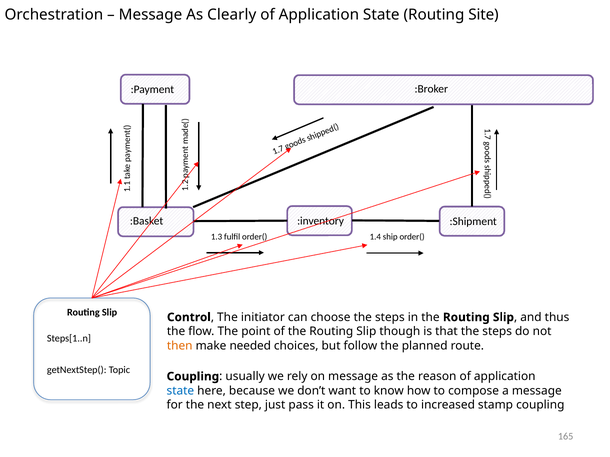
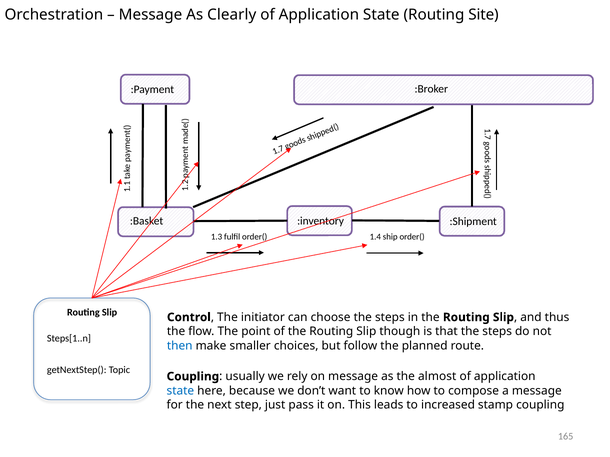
then colour: orange -> blue
needed: needed -> smaller
reason: reason -> almost
